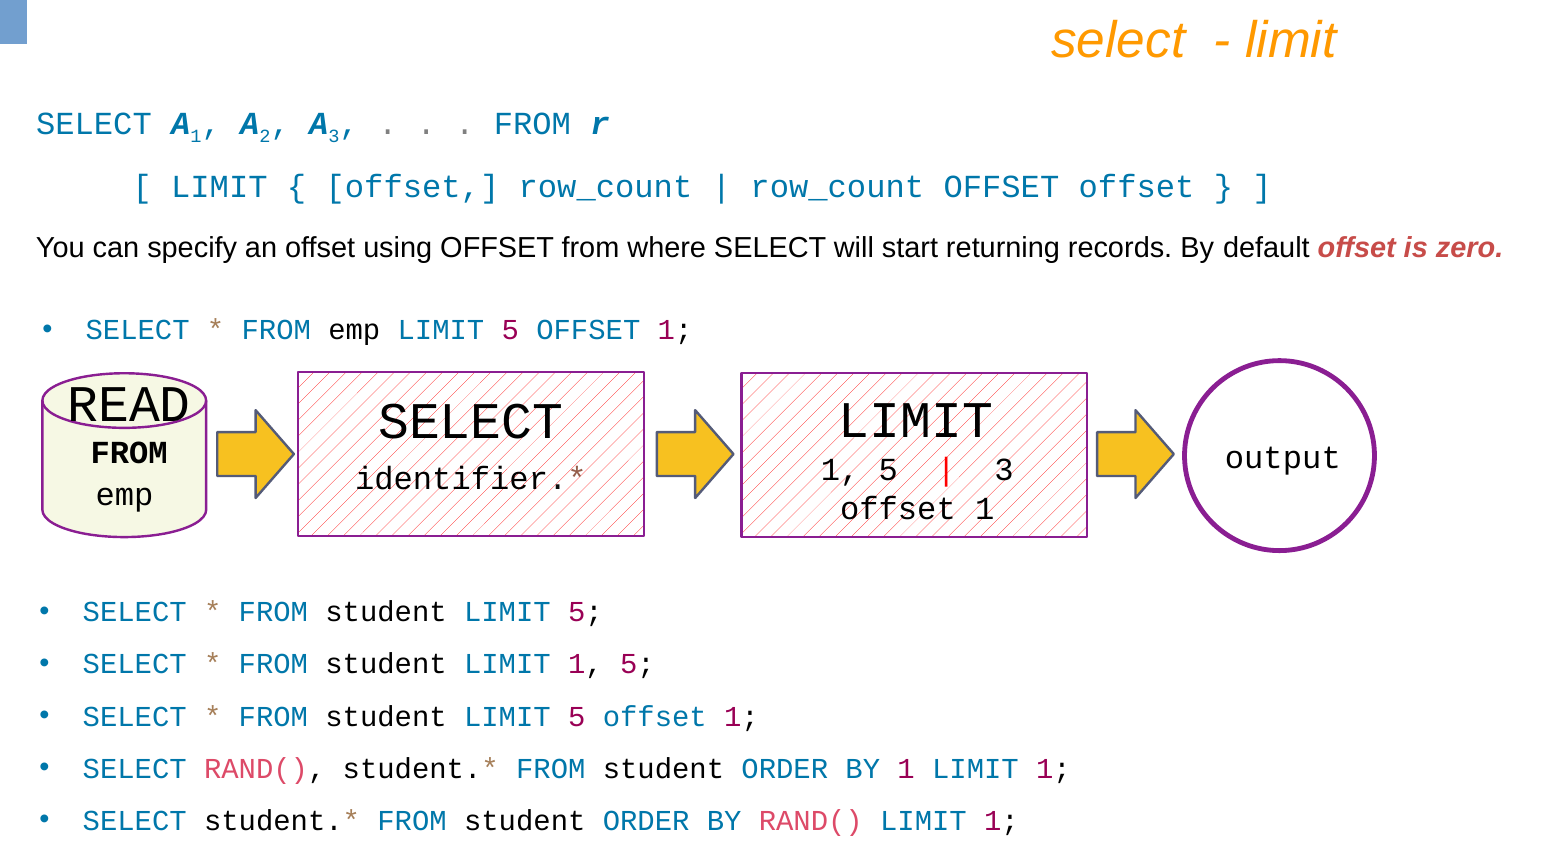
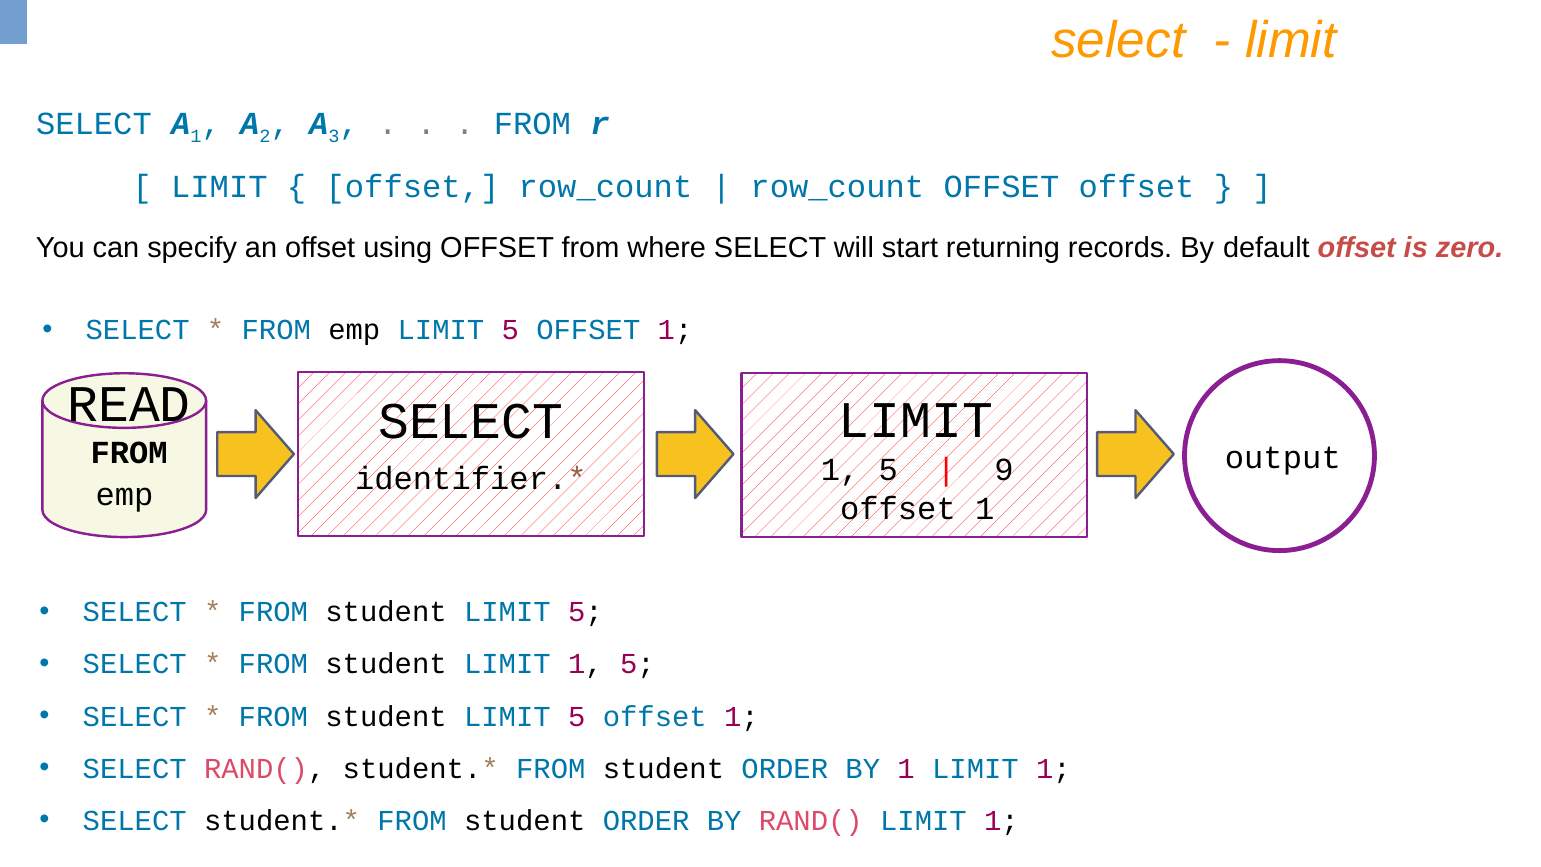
3 at (1004, 470): 3 -> 9
